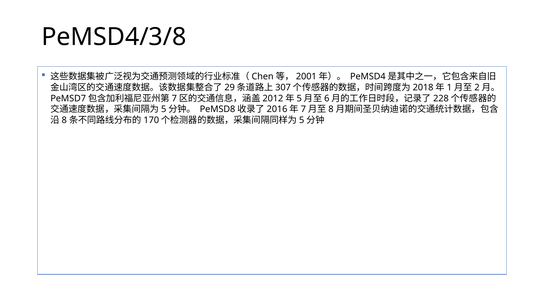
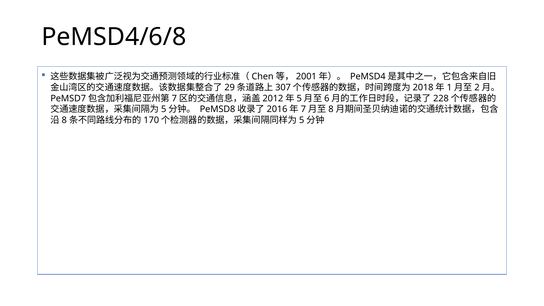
PeMSD4/3/8: PeMSD4/3/8 -> PeMSD4/6/8
